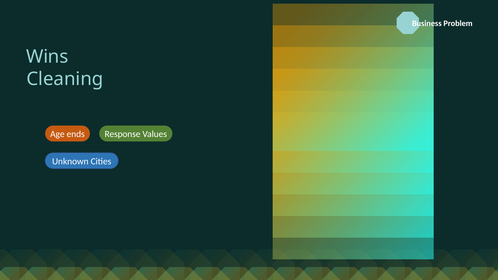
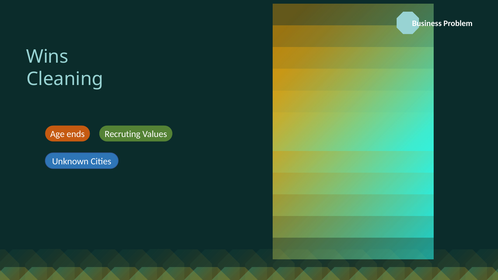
Response: Response -> Recruting
